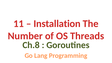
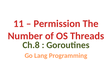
Installation: Installation -> Permission
